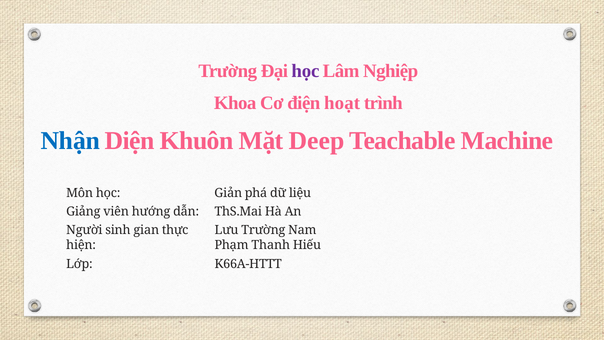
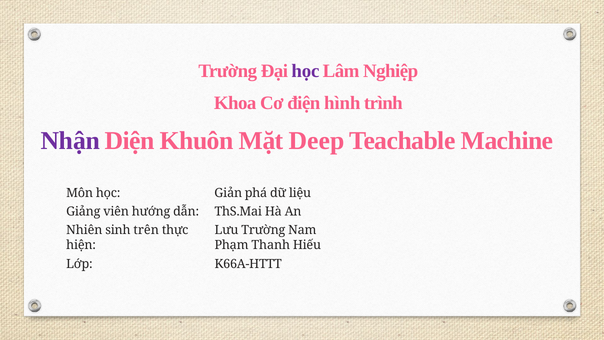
hoạt: hoạt -> hình
Nhận colour: blue -> purple
Người: Người -> Nhiên
gian: gian -> trên
